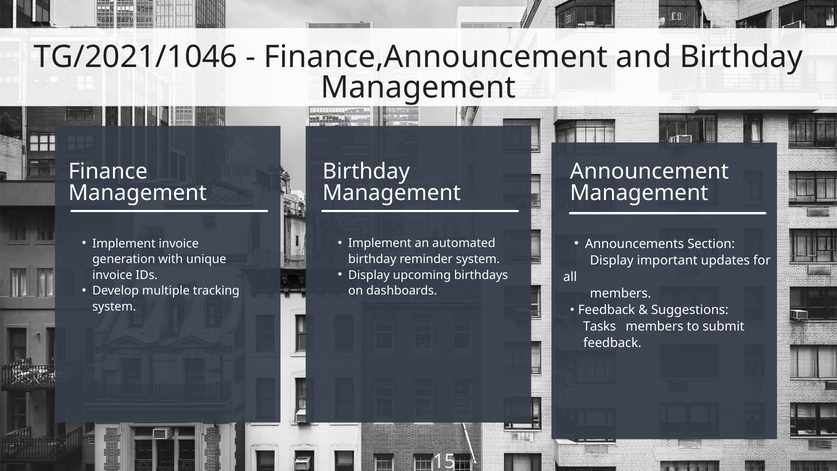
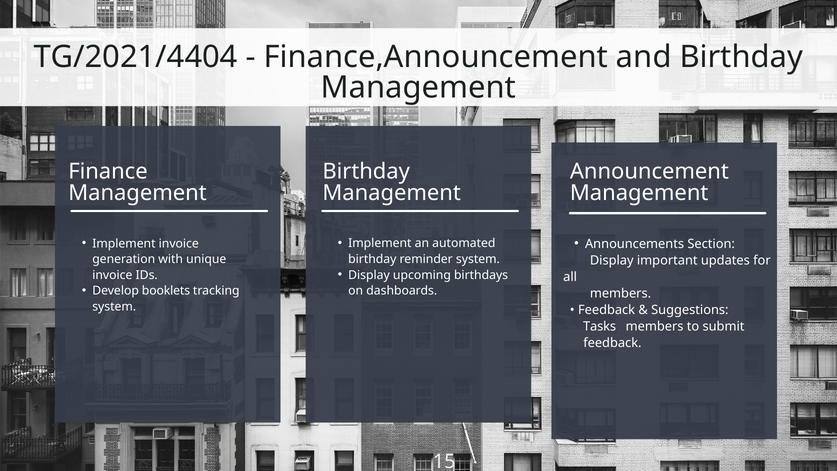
TG/2021/1046: TG/2021/1046 -> TG/2021/4404
multiple: multiple -> booklets
